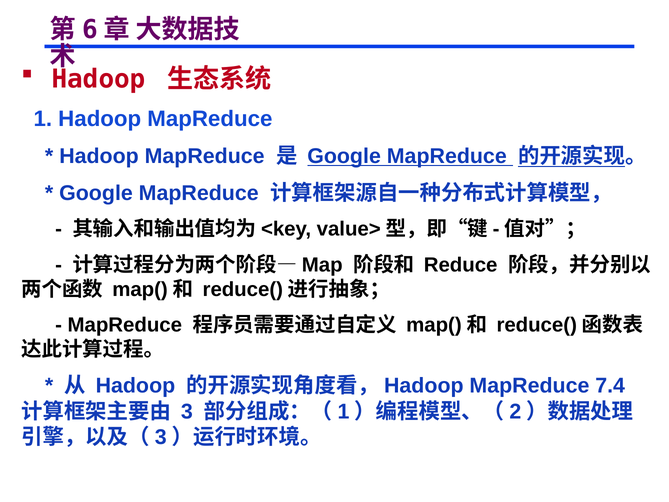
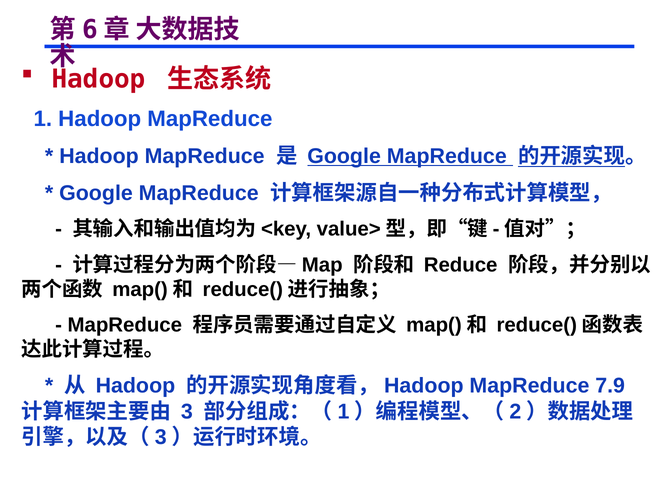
7.4: 7.4 -> 7.9
